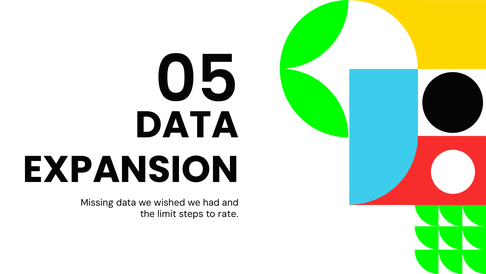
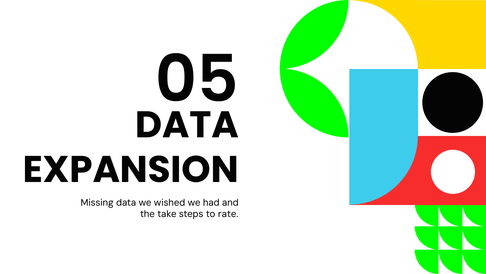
limit: limit -> take
